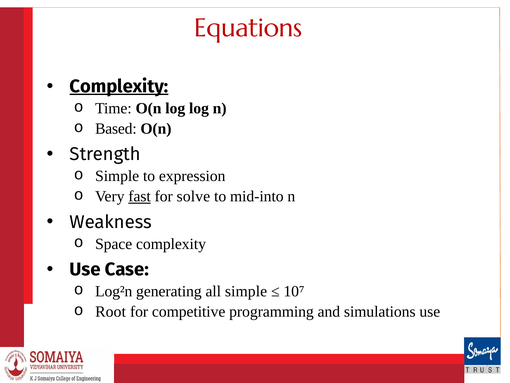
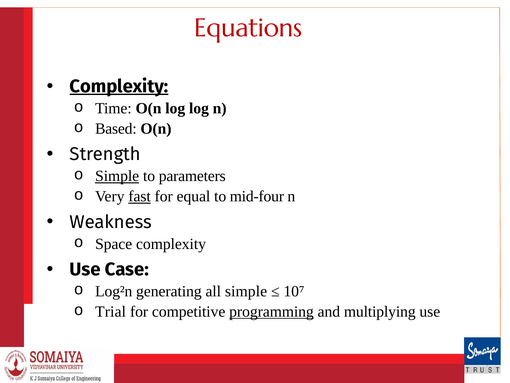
Simple at (117, 176) underline: none -> present
expression: expression -> parameters
solve: solve -> equal
mid-into: mid-into -> mid-four
Root: Root -> Trial
programming underline: none -> present
simulations: simulations -> multiplying
